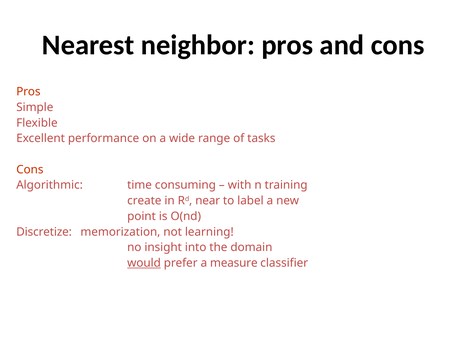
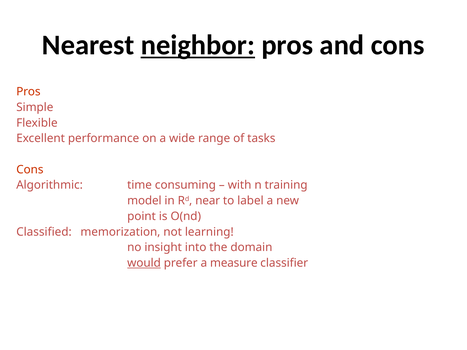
neighbor underline: none -> present
create: create -> model
Discretize: Discretize -> Classified
